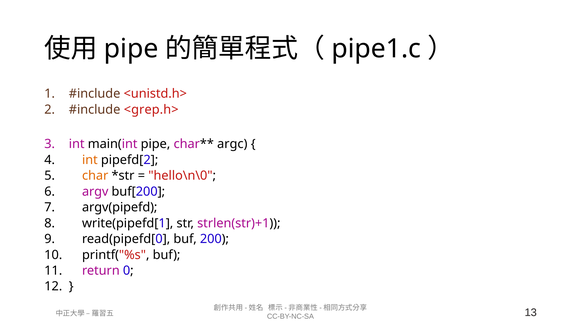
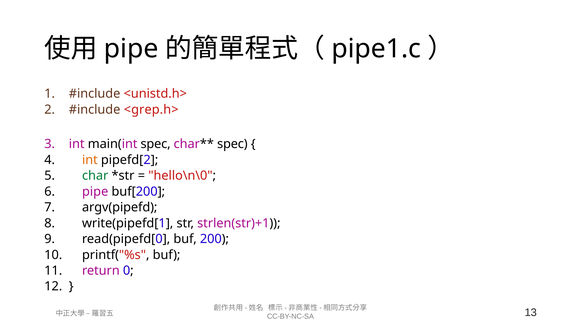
main(int pipe: pipe -> spec
argc at (232, 144): argc -> spec
char colour: orange -> green
argv at (95, 191): argv -> pipe
